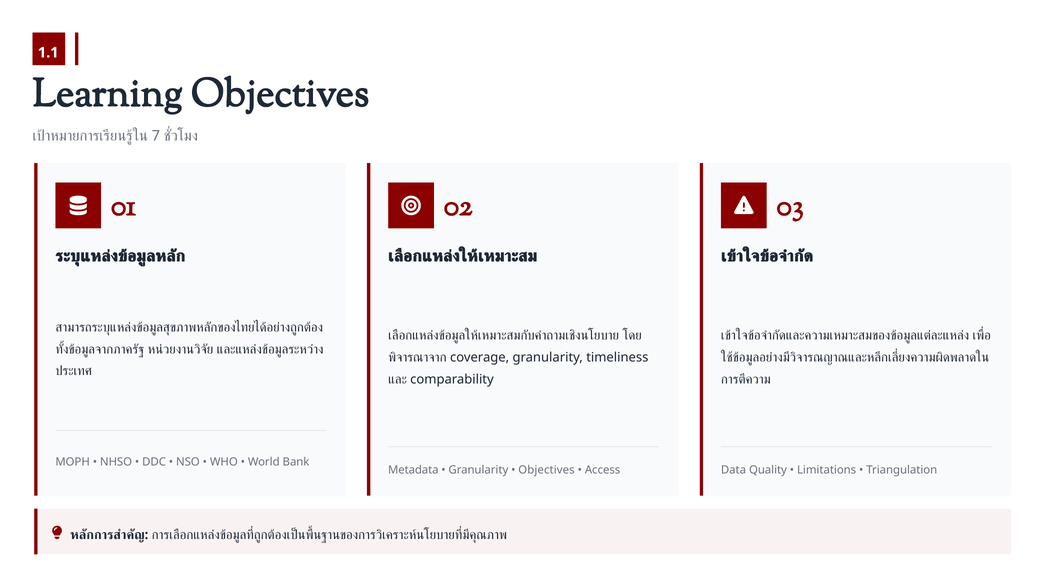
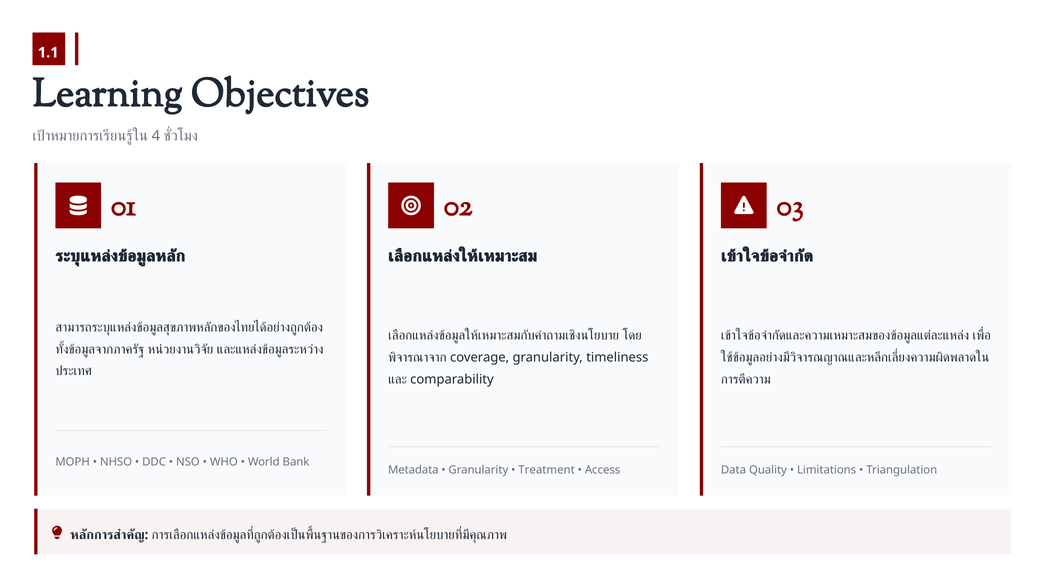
7: 7 -> 4
Objectives at (547, 470): Objectives -> Treatment
